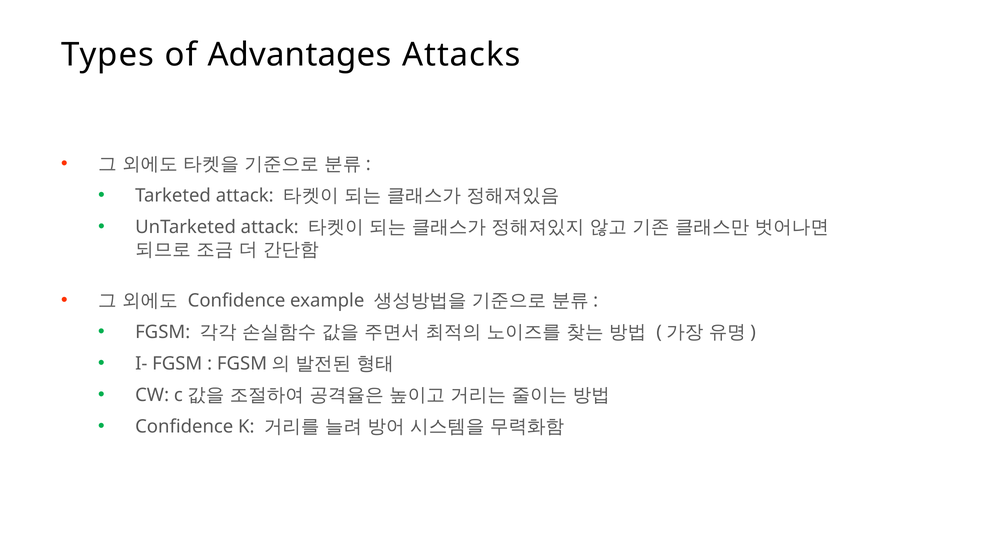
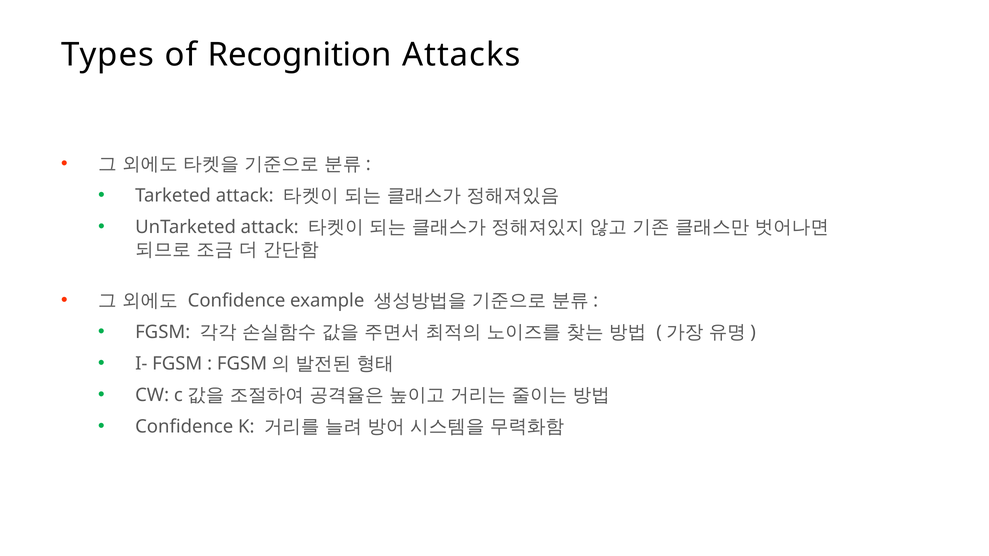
Advantages: Advantages -> Recognition
